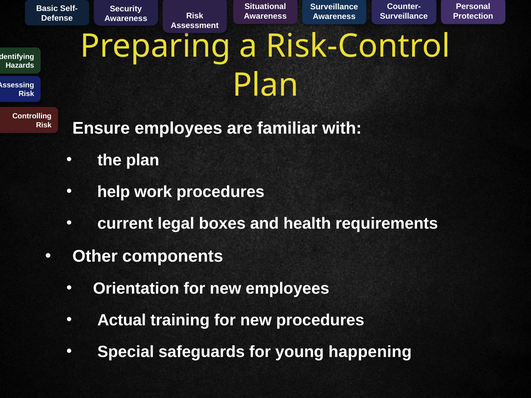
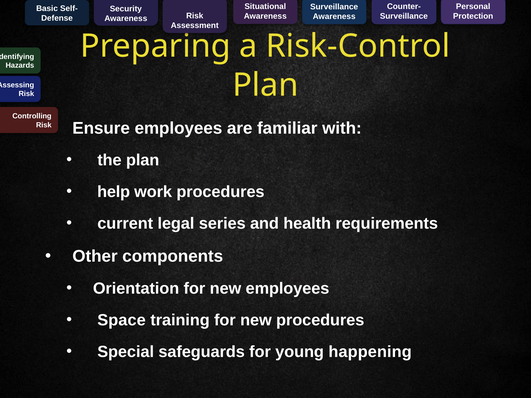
boxes: boxes -> series
Actual: Actual -> Space
